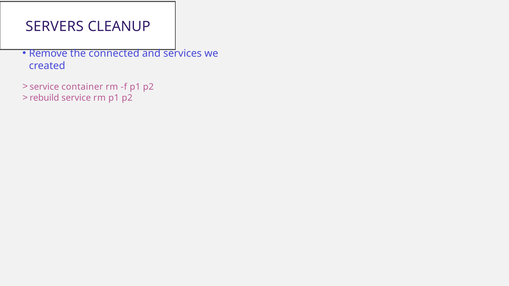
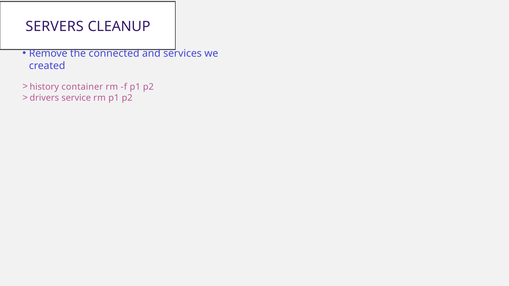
service at (44, 87): service -> history
rebuild: rebuild -> drivers
